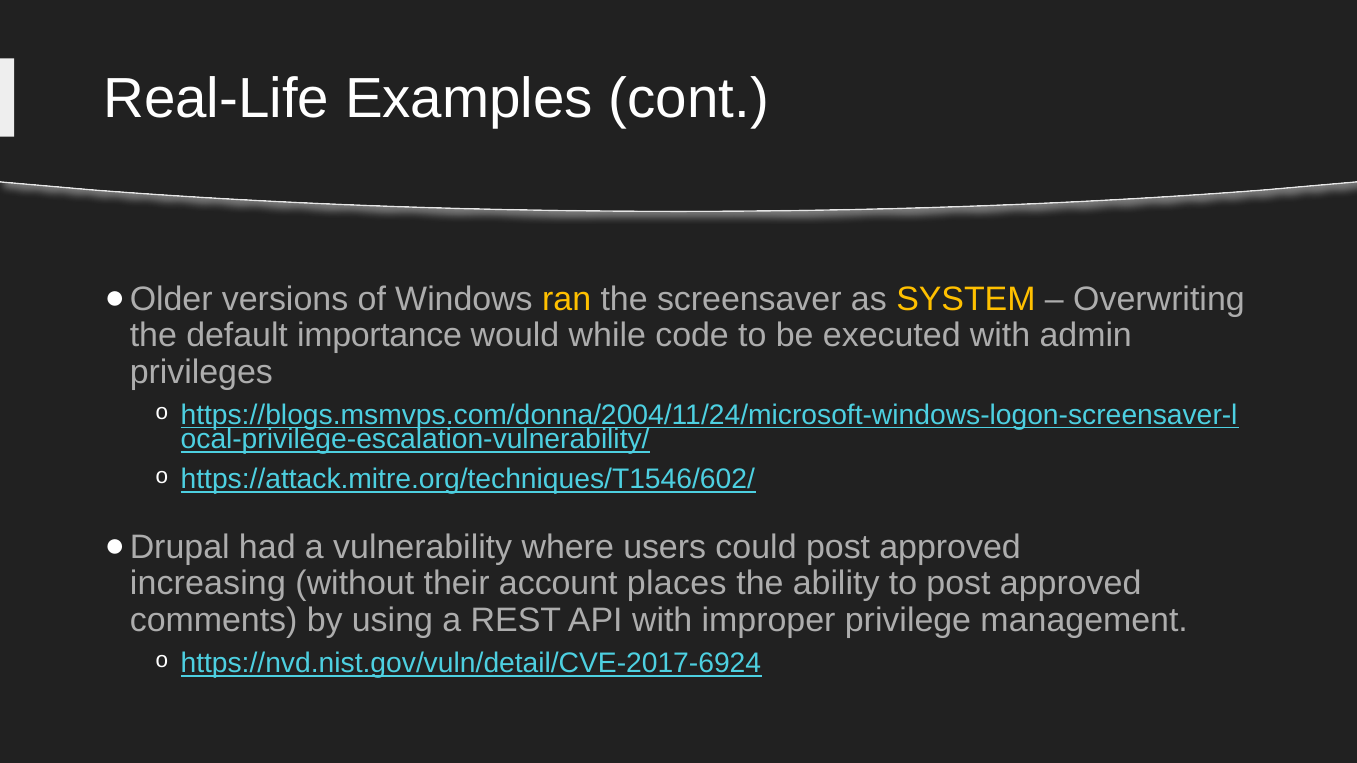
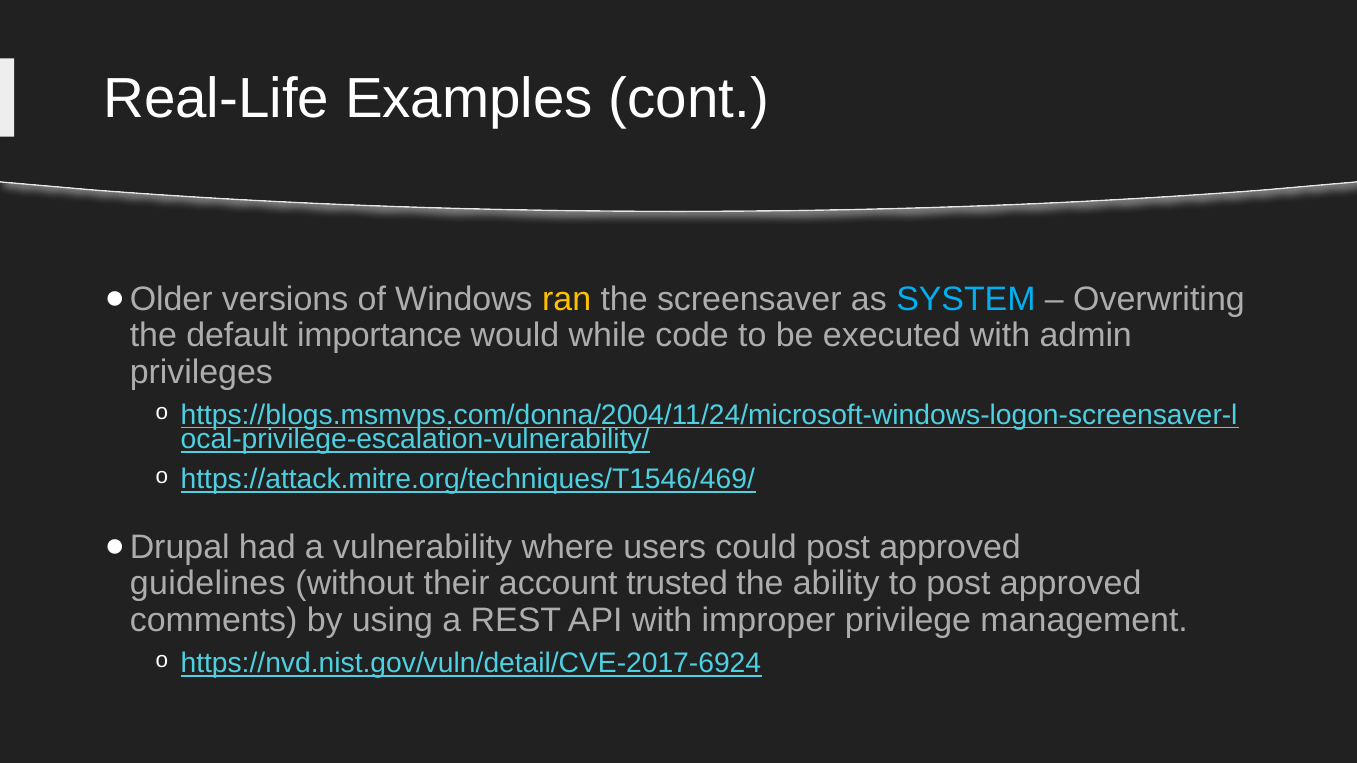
SYSTEM colour: yellow -> light blue
https://attack.mitre.org/techniques/T1546/602/: https://attack.mitre.org/techniques/T1546/602/ -> https://attack.mitre.org/techniques/T1546/469/
increasing: increasing -> guidelines
places: places -> trusted
